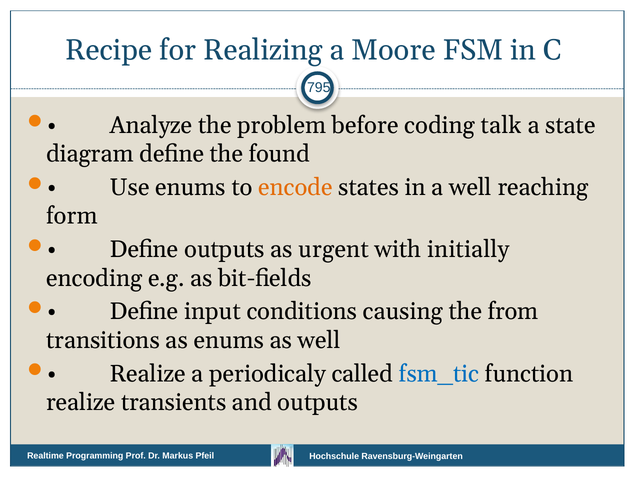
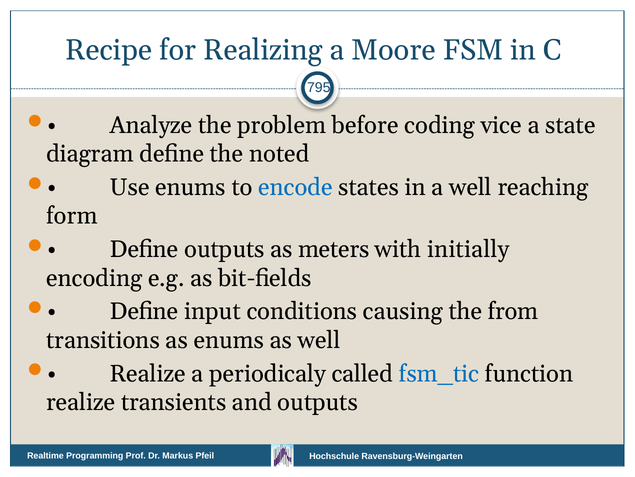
talk: talk -> vice
found: found -> noted
encode colour: orange -> blue
urgent: urgent -> meters
